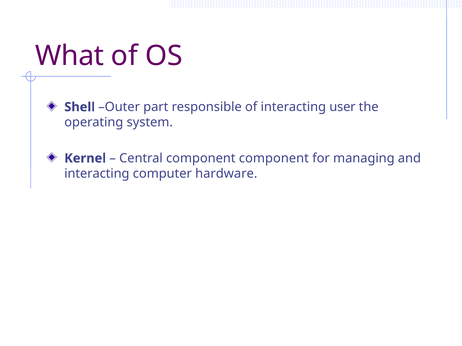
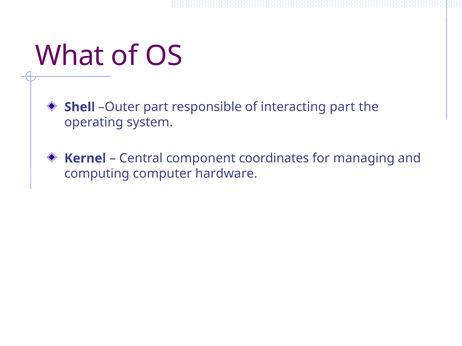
interacting user: user -> part
component component: component -> coordinates
interacting at (97, 174): interacting -> computing
